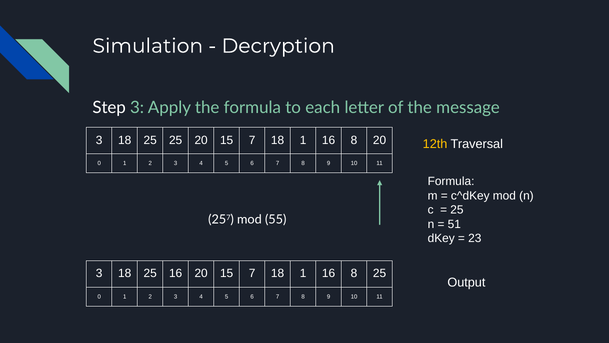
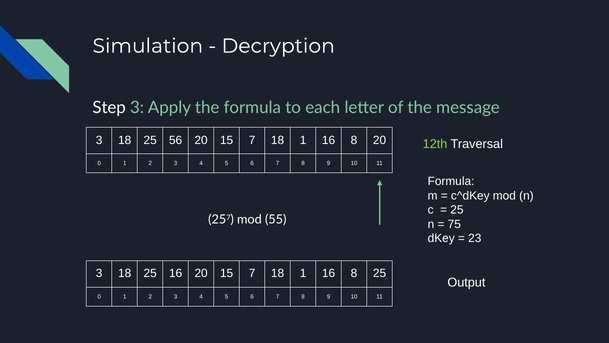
25 25: 25 -> 56
12th colour: yellow -> light green
51: 51 -> 75
